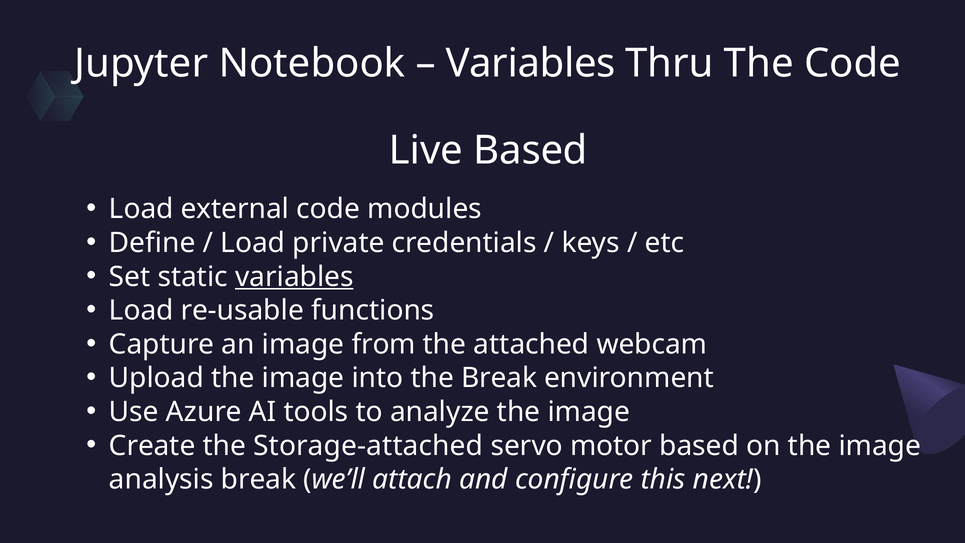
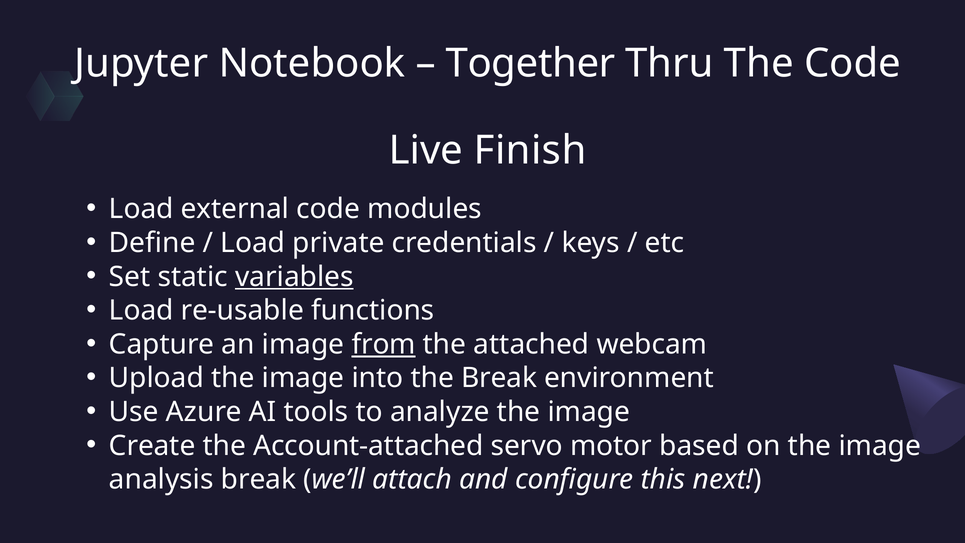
Variables at (531, 63): Variables -> Together
Live Based: Based -> Finish
from underline: none -> present
Storage-attached: Storage-attached -> Account-attached
